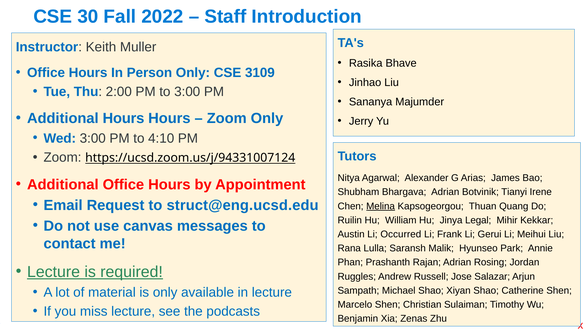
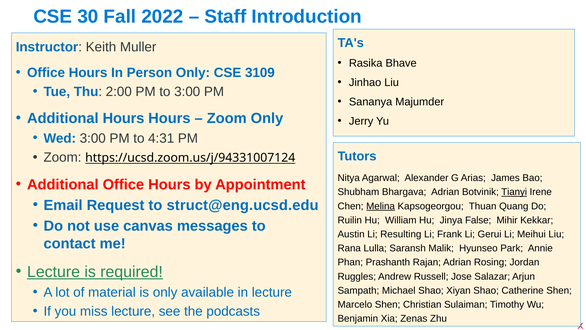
4:10: 4:10 -> 4:31
Tianyi underline: none -> present
Legal: Legal -> False
Occurred: Occurred -> Resulting
